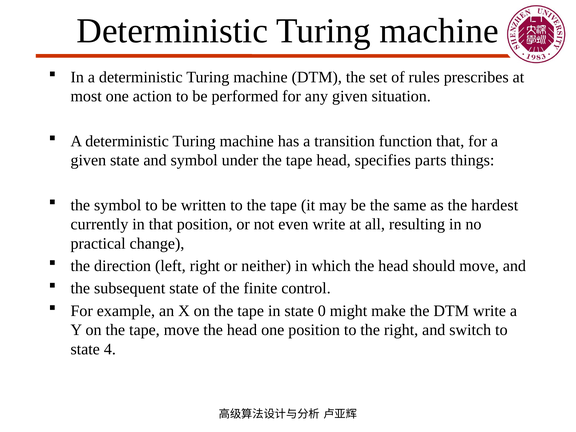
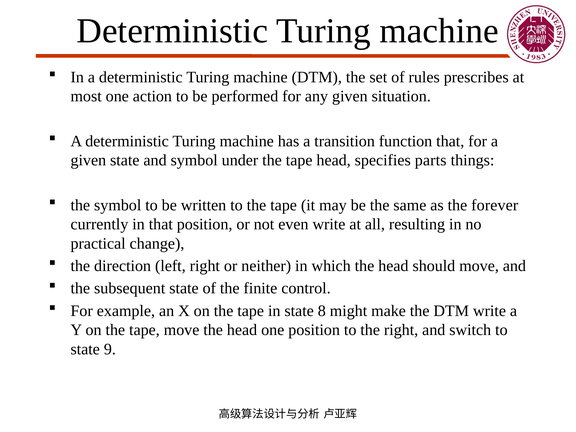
hardest: hardest -> forever
0: 0 -> 8
4: 4 -> 9
